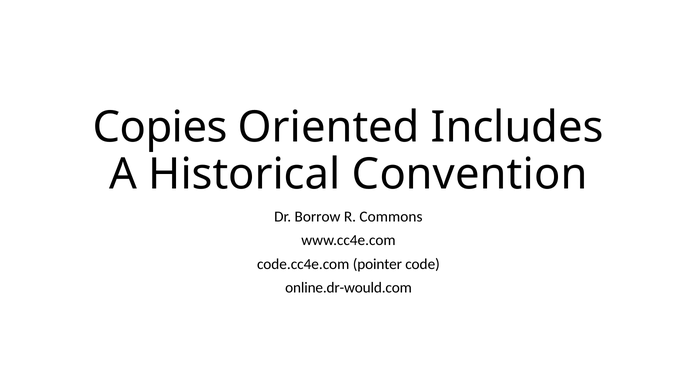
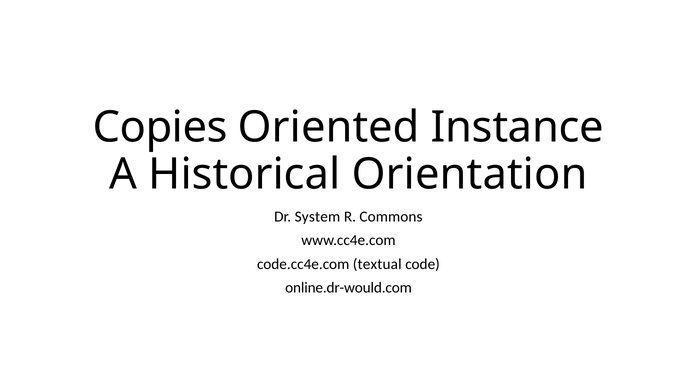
Includes: Includes -> Instance
Convention: Convention -> Orientation
Borrow: Borrow -> System
pointer: pointer -> textual
